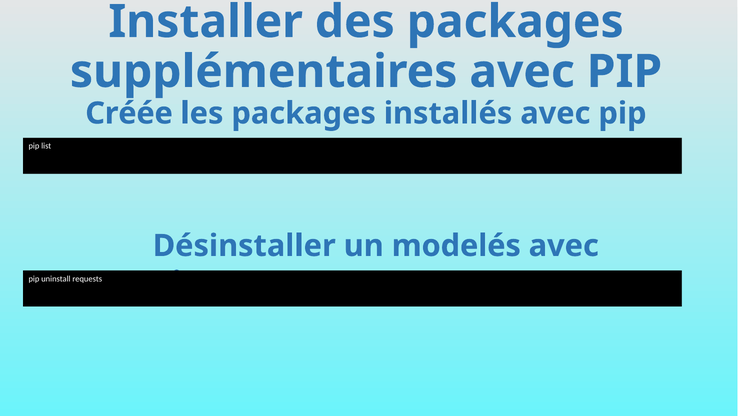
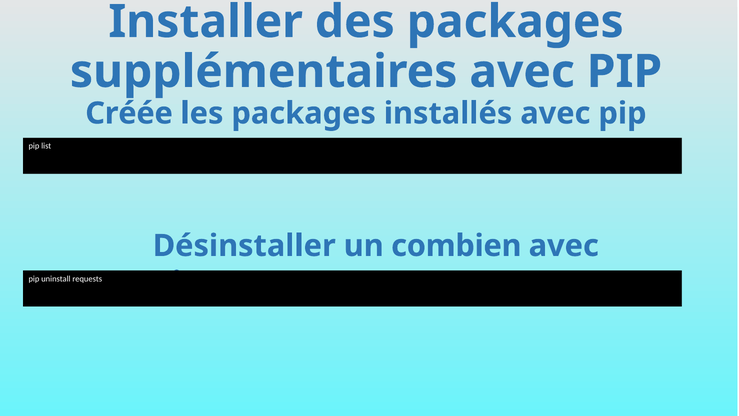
modelés: modelés -> combien
